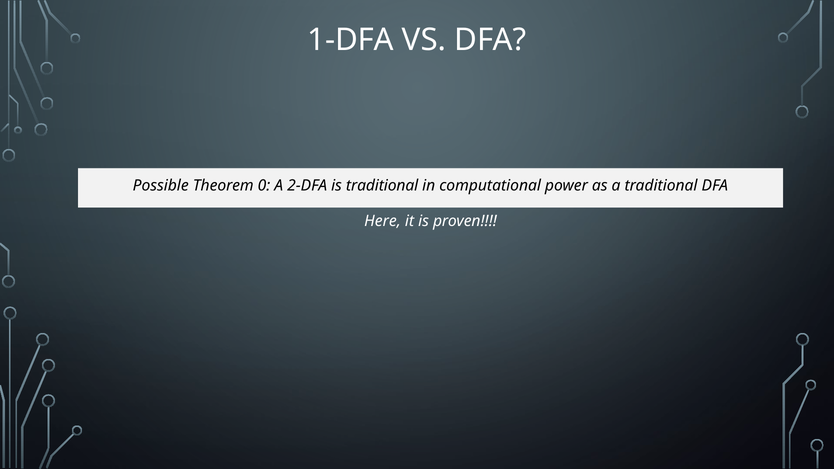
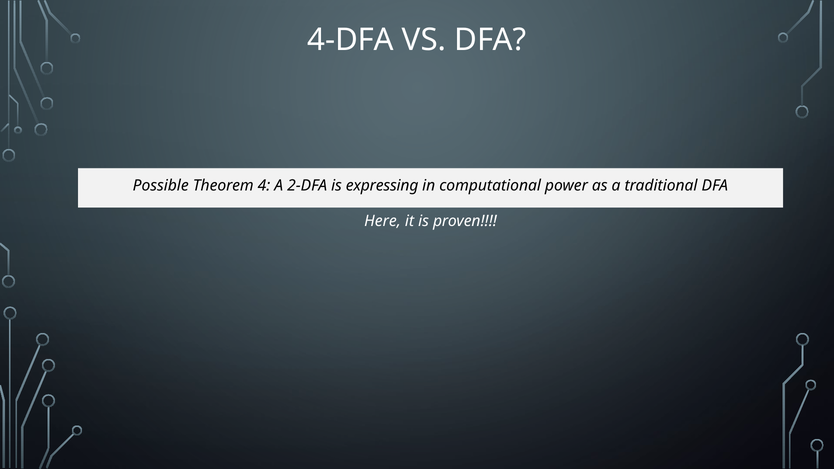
1-DFA: 1-DFA -> 4-DFA
0: 0 -> 4
is traditional: traditional -> expressing
